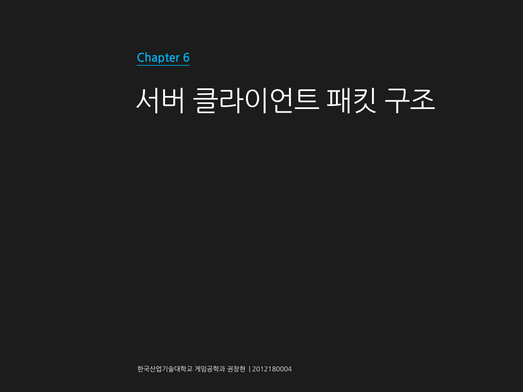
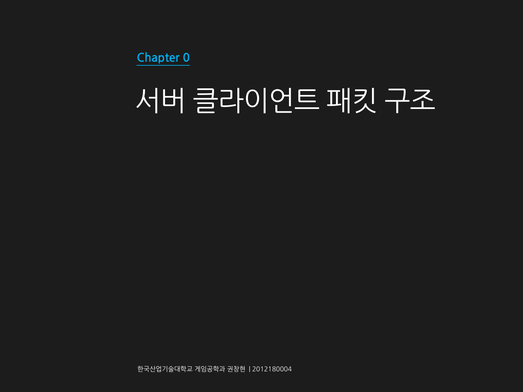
6: 6 -> 0
